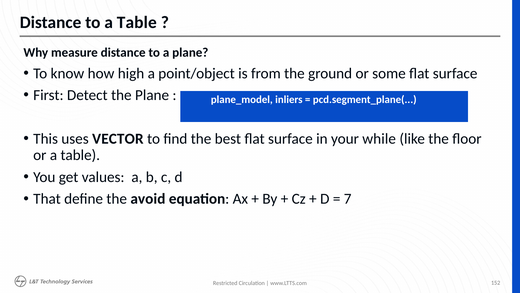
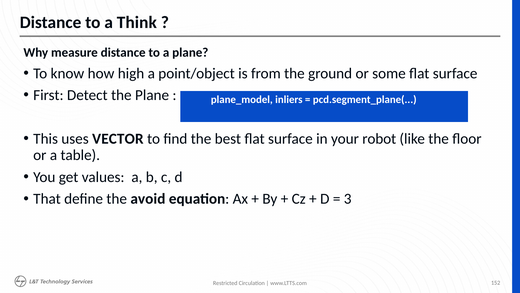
to a Table: Table -> Think
while: while -> robot
7: 7 -> 3
